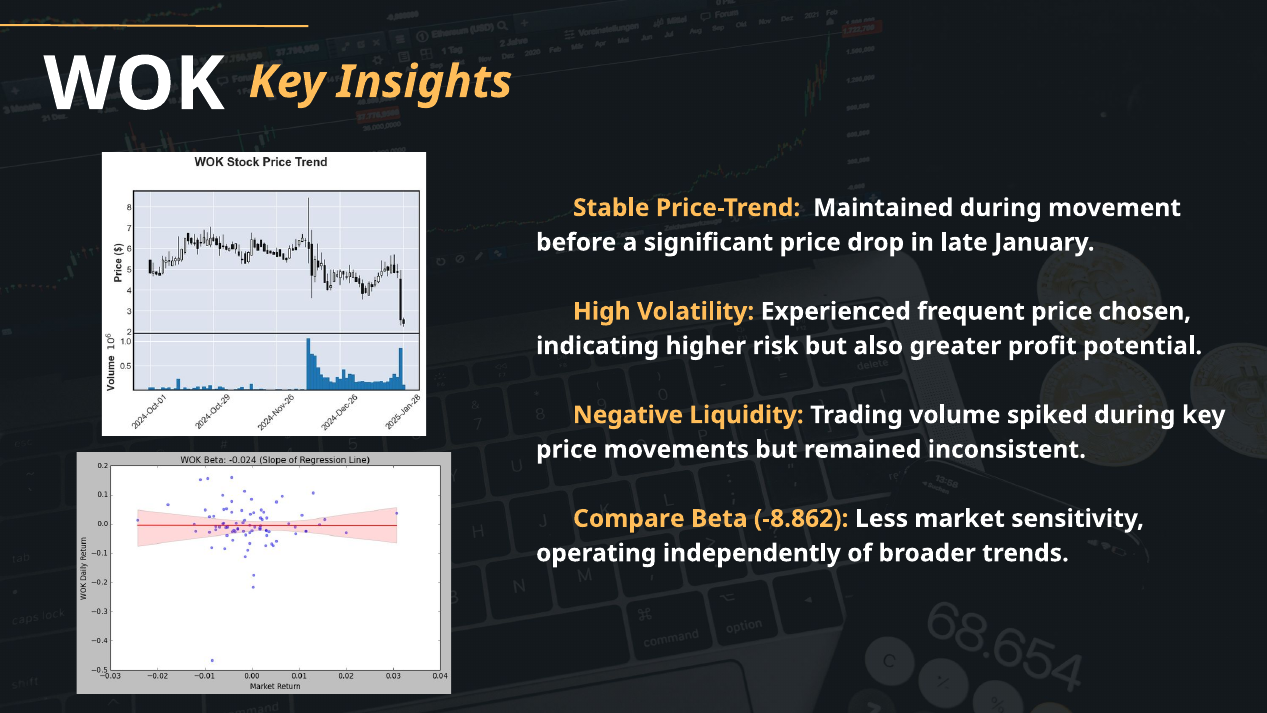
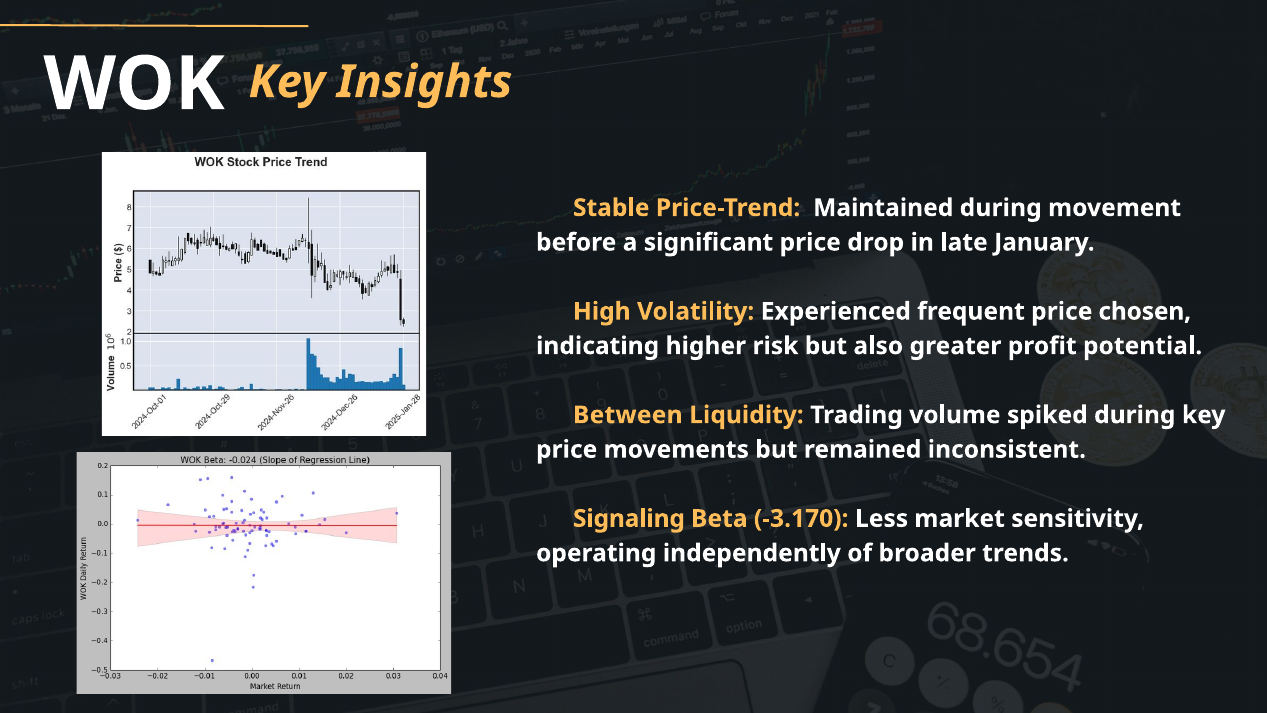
Negative: Negative -> Between
Compare: Compare -> Signaling
-8.862: -8.862 -> -3.170
